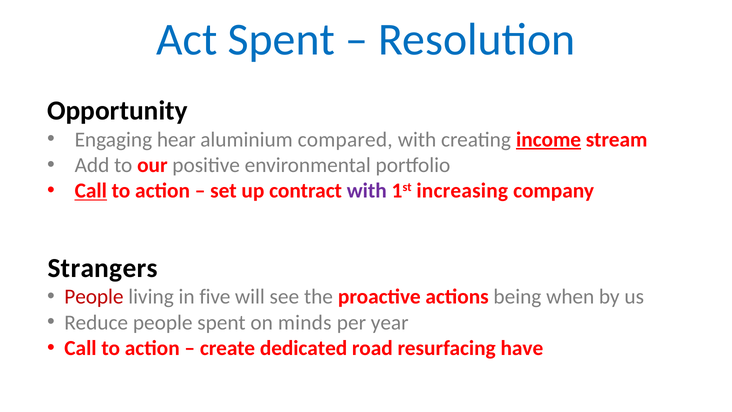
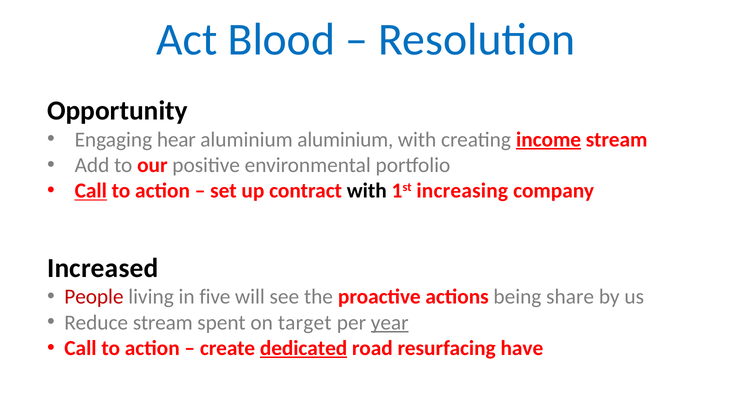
Act Spent: Spent -> Blood
aluminium compared: compared -> aluminium
with at (367, 191) colour: purple -> black
Strangers: Strangers -> Increased
when: when -> share
Reduce people: people -> stream
minds: minds -> target
year underline: none -> present
dedicated underline: none -> present
